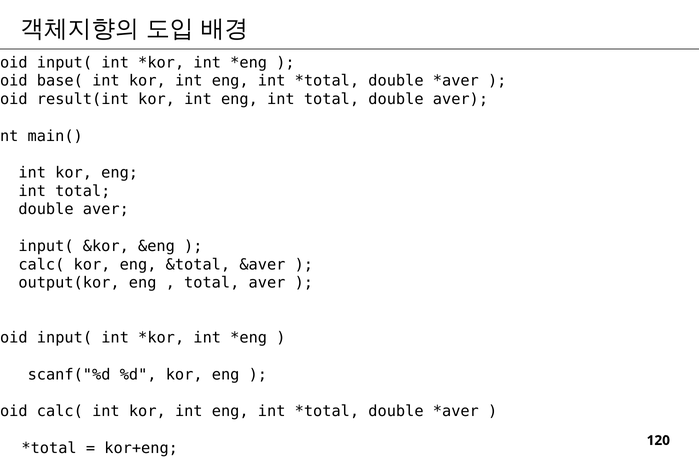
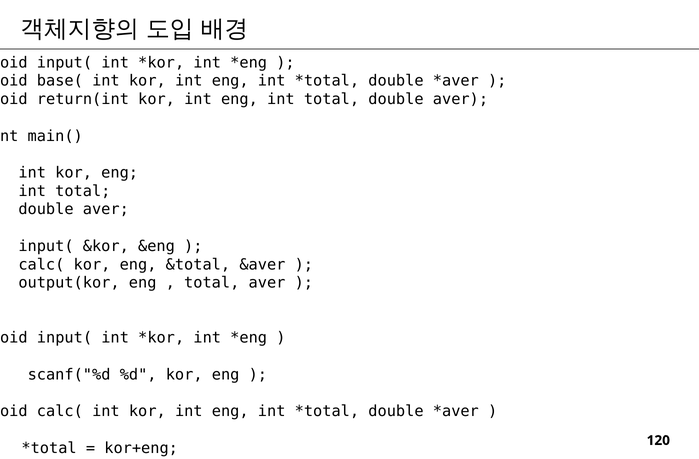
result(int: result(int -> return(int
